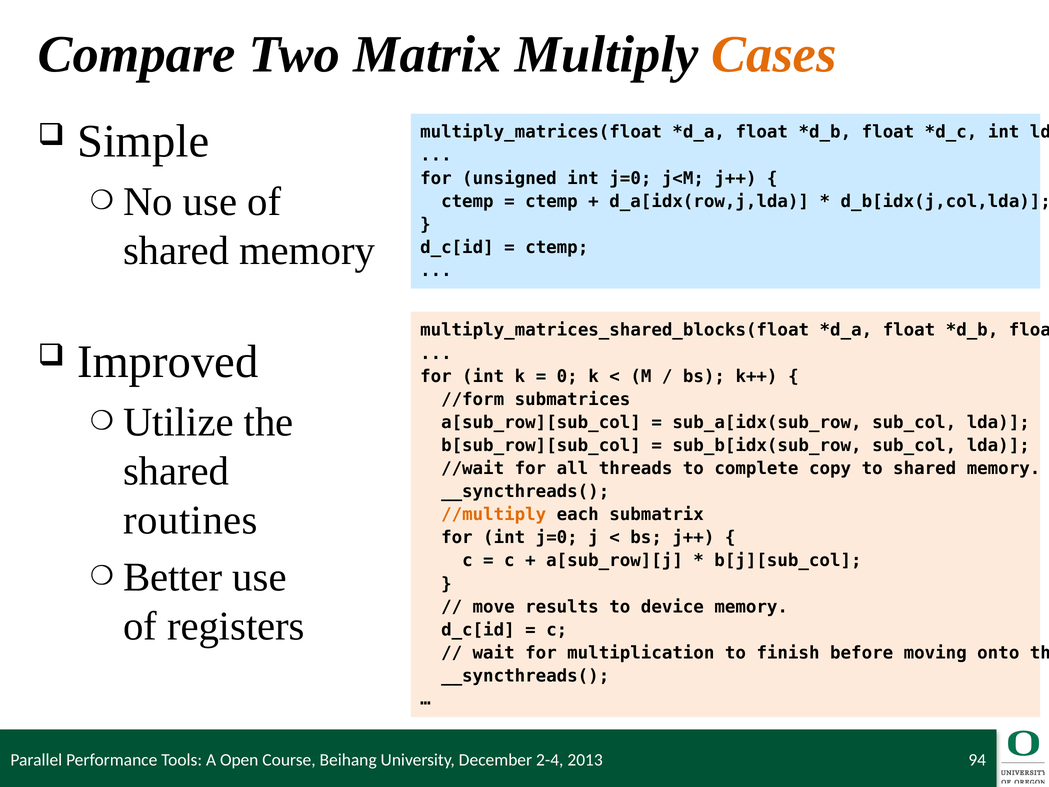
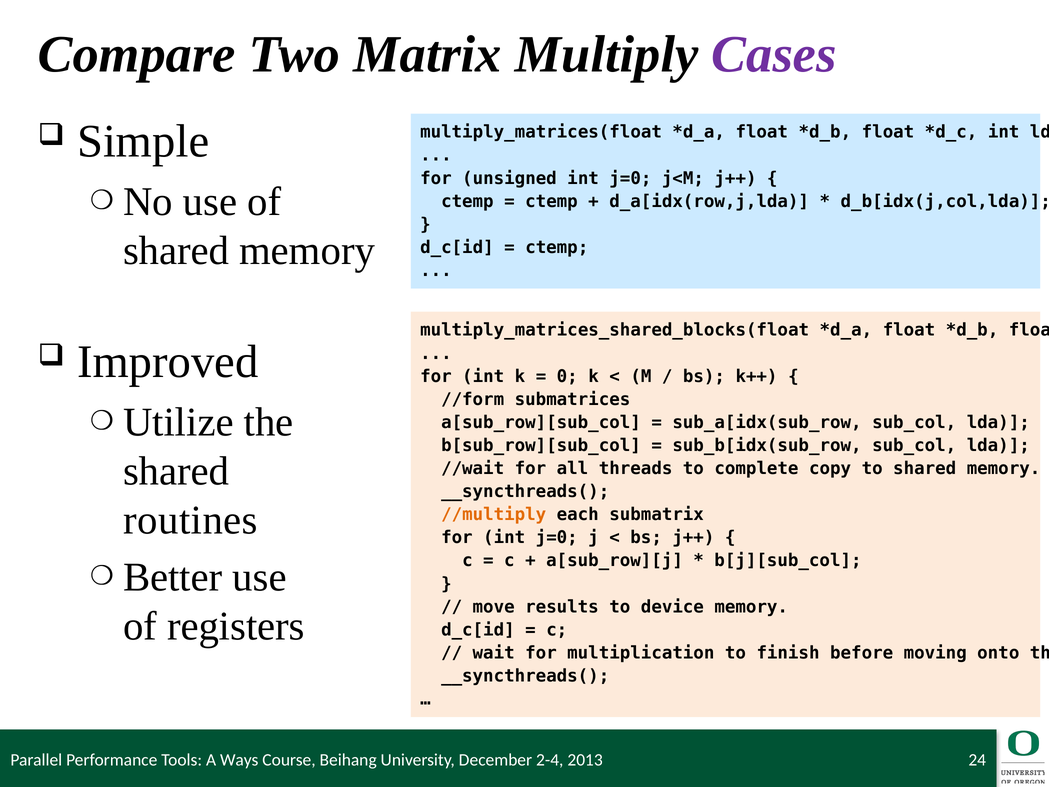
Cases colour: orange -> purple
Open: Open -> Ways
94: 94 -> 24
